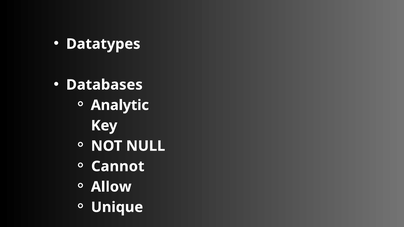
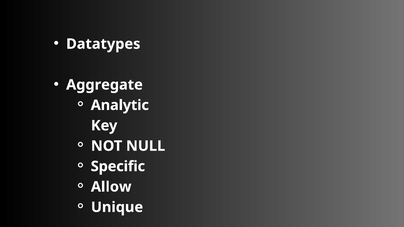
Databases: Databases -> Aggregate
Cannot: Cannot -> Specific
